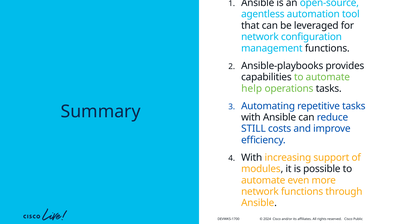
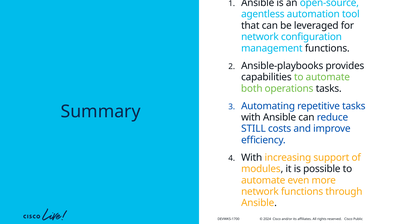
help: help -> both
